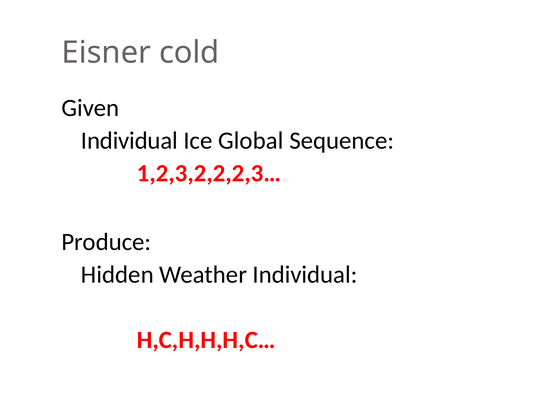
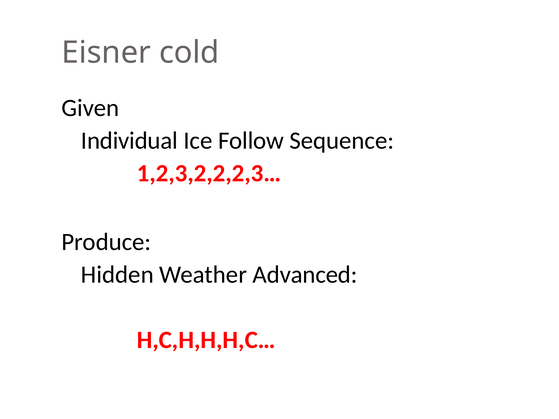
Global: Global -> Follow
Weather Individual: Individual -> Advanced
